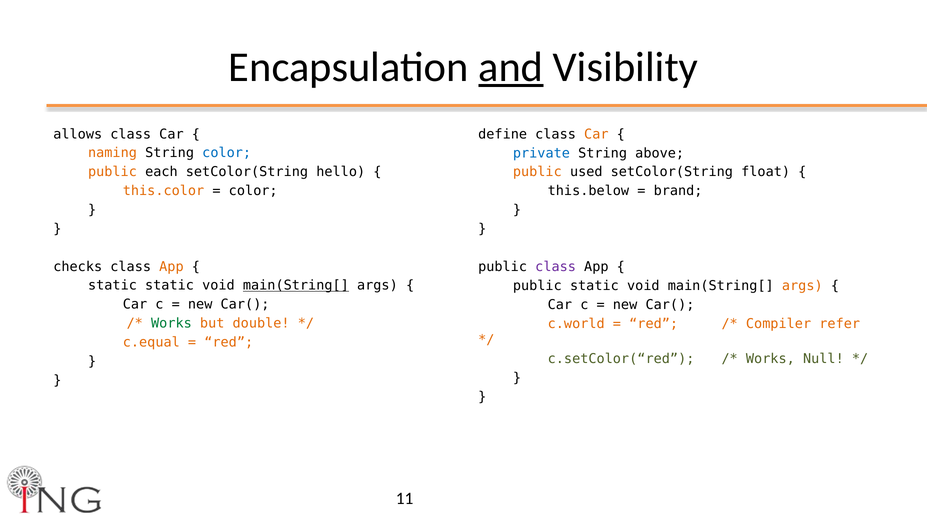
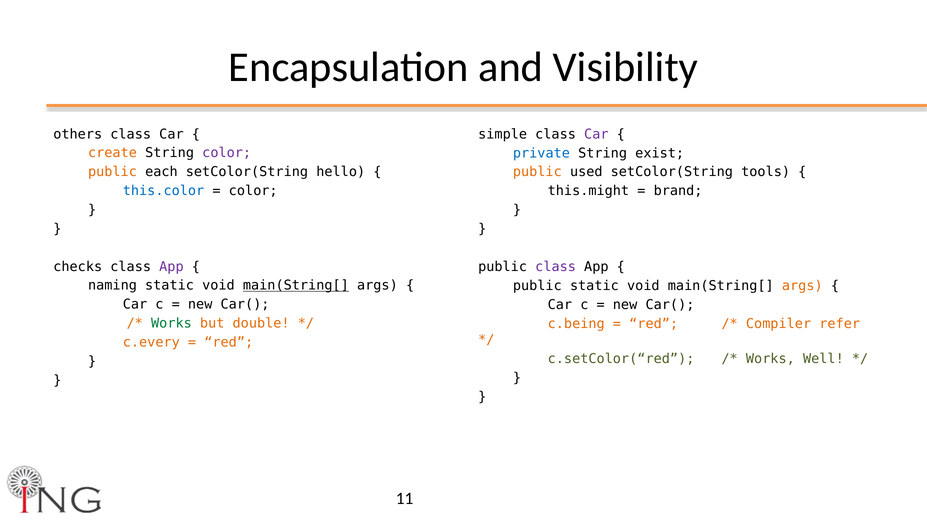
and underline: present -> none
allows: allows -> others
define: define -> simple
Car at (596, 134) colour: orange -> purple
naming: naming -> create
color at (227, 153) colour: blue -> purple
above: above -> exist
float: float -> tools
this.color colour: orange -> blue
this.below: this.below -> this.might
App at (171, 267) colour: orange -> purple
static at (112, 286): static -> naming
c.world: c.world -> c.being
c.equal: c.equal -> c.every
Null: Null -> Well
